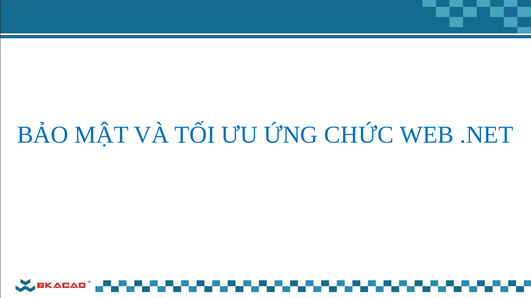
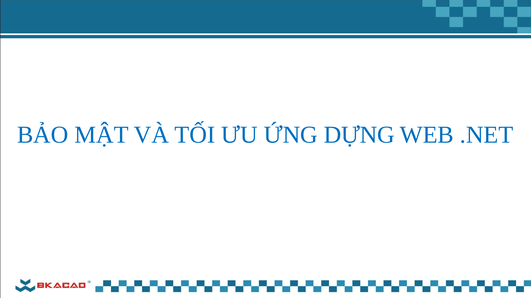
CHỨC: CHỨC -> DỰNG
